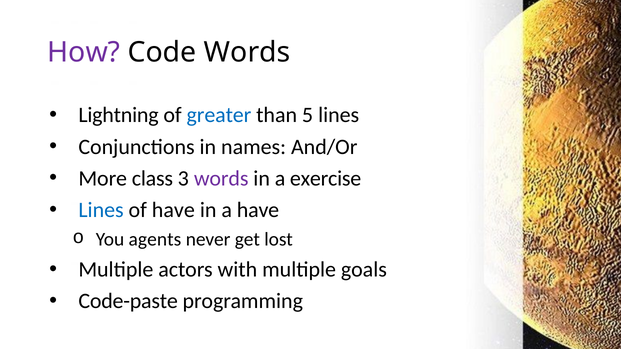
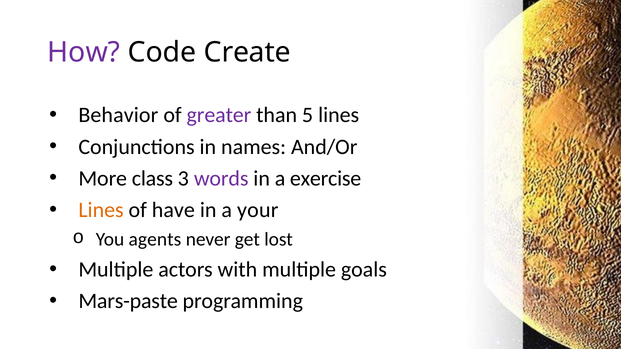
Code Words: Words -> Create
Lightning: Lightning -> Behavior
greater colour: blue -> purple
Lines at (101, 210) colour: blue -> orange
a have: have -> your
Code-paste: Code-paste -> Mars-paste
